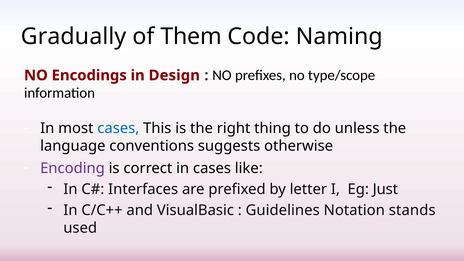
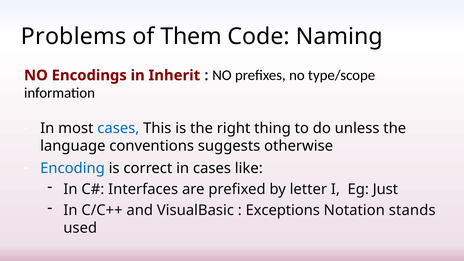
Gradually: Gradually -> Problems
Design: Design -> Inherit
Encoding colour: purple -> blue
Guidelines: Guidelines -> Exceptions
